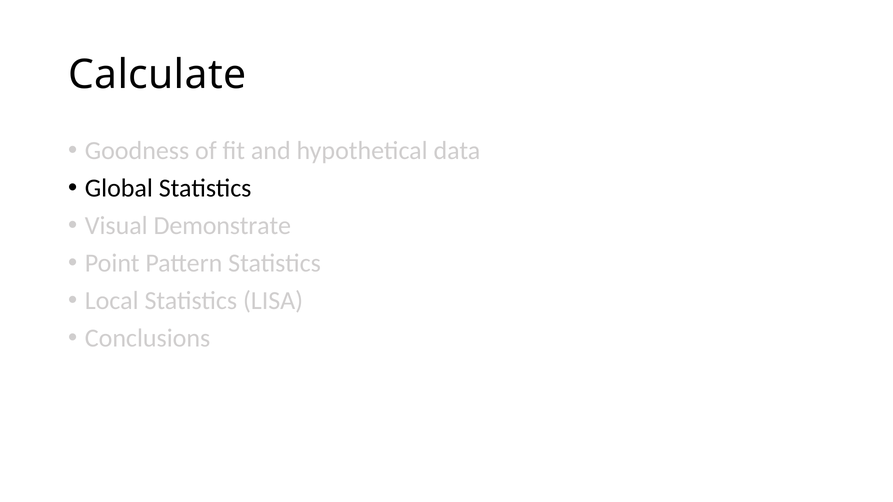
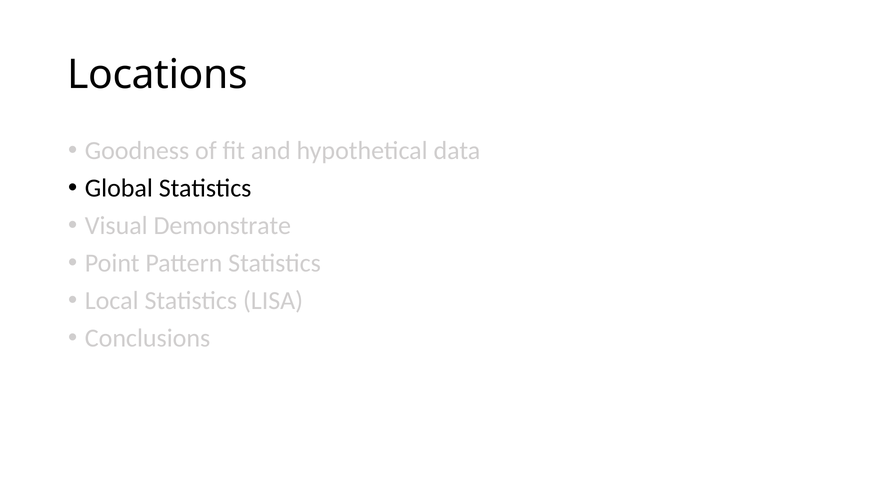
Calculate: Calculate -> Locations
